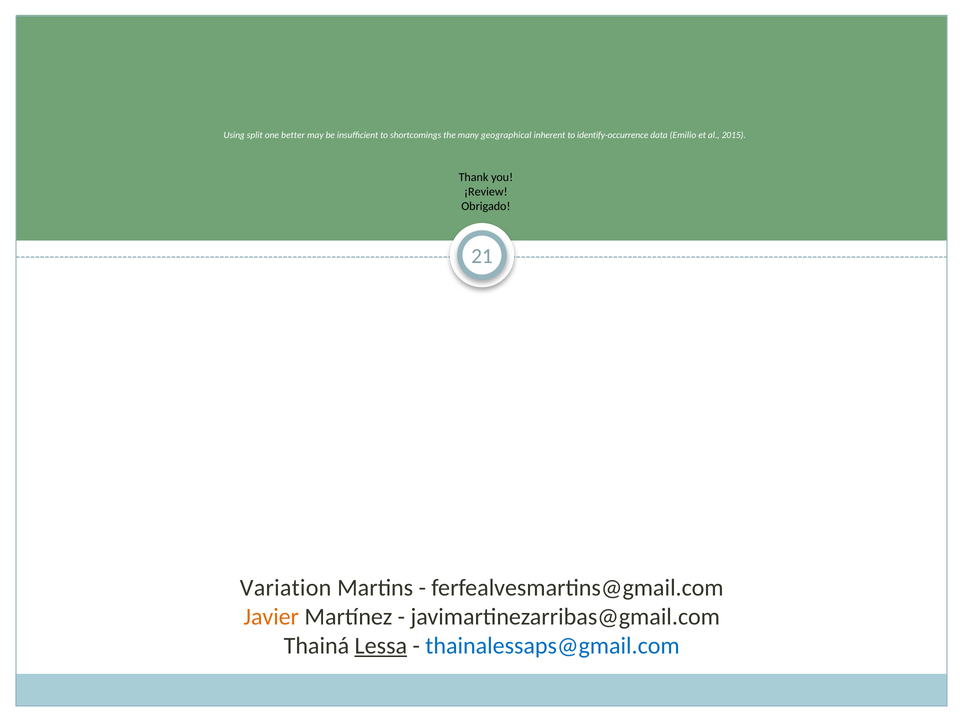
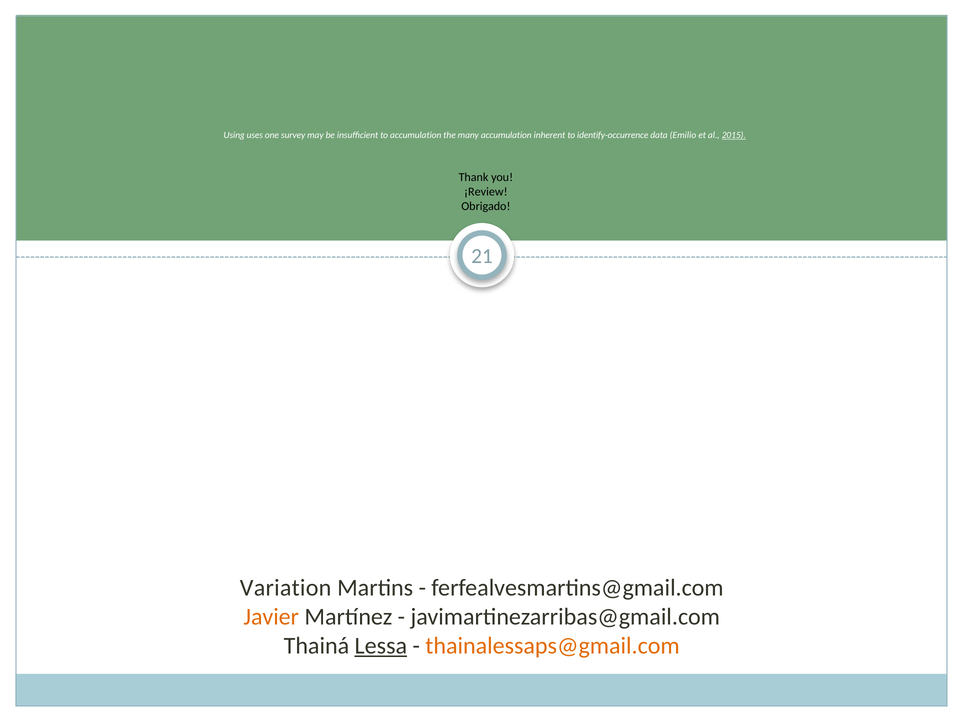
split: split -> uses
better: better -> survey
to shortcomings: shortcomings -> accumulation
many geographical: geographical -> accumulation
2015 underline: none -> present
thainalessaps@gmail.com colour: blue -> orange
